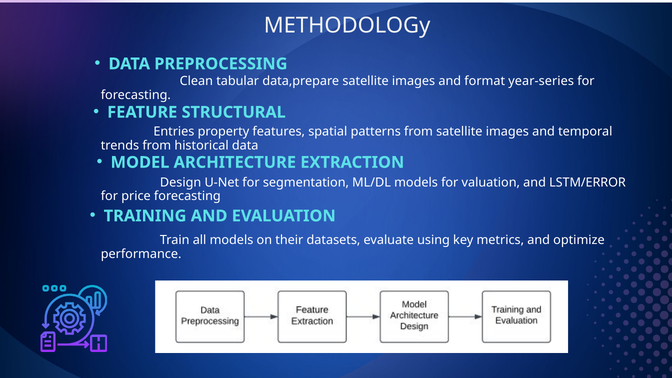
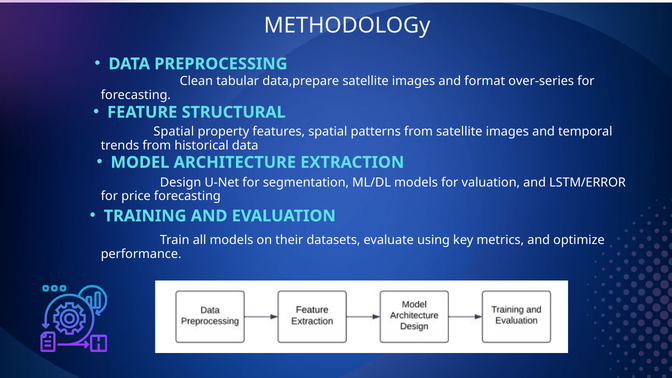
year-series: year-series -> over-series
Entries at (174, 131): Entries -> Spatial
